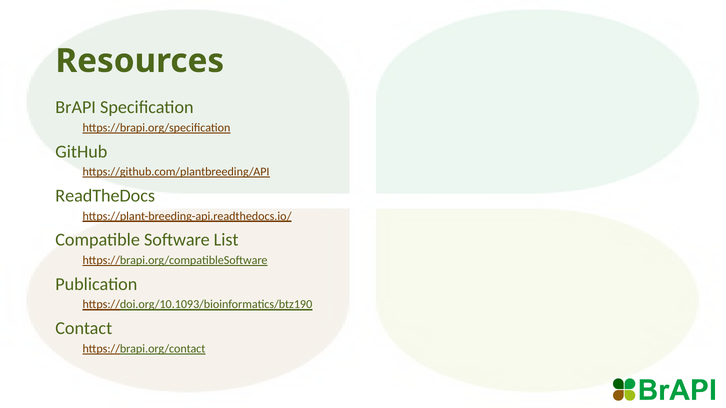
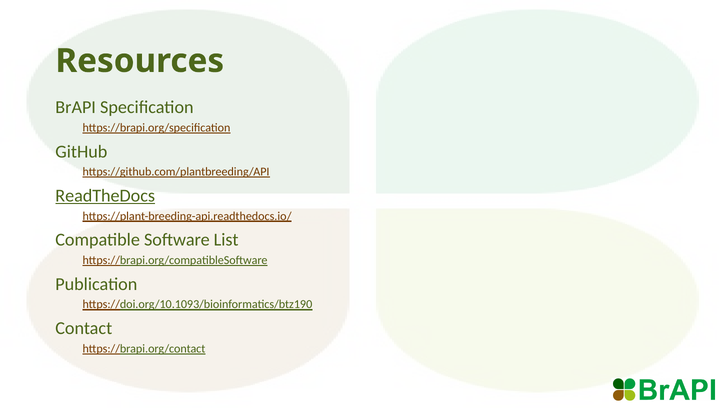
ReadTheDocs underline: none -> present
